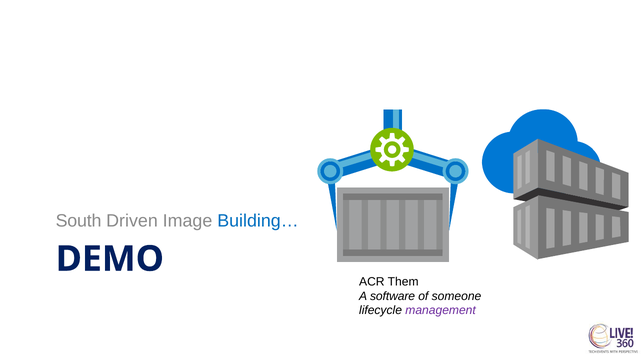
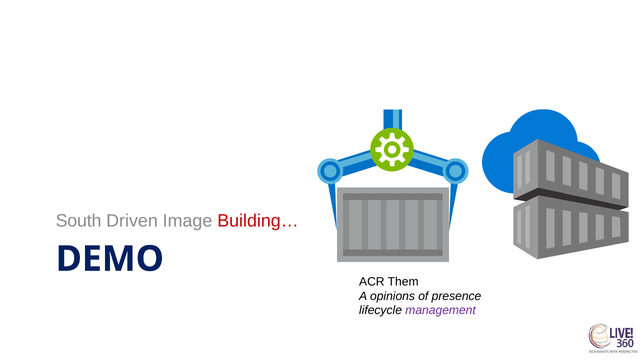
Building… colour: blue -> red
software: software -> opinions
someone: someone -> presence
